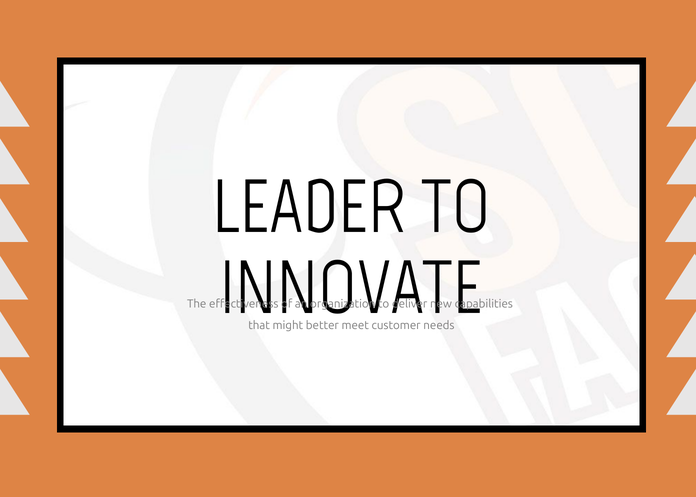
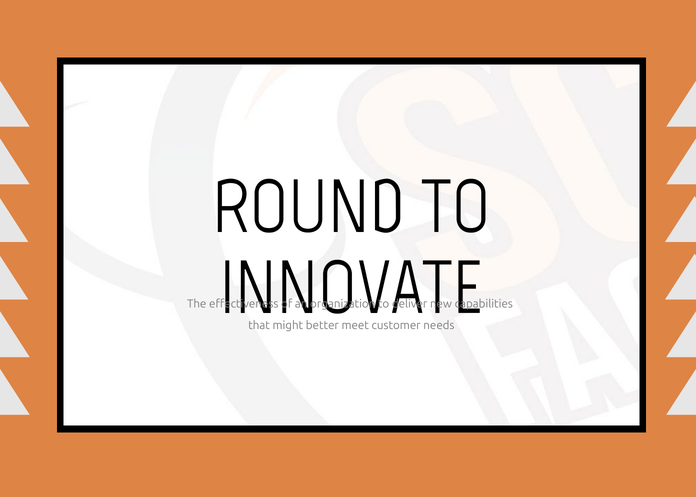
LEADER: LEADER -> ROUND
